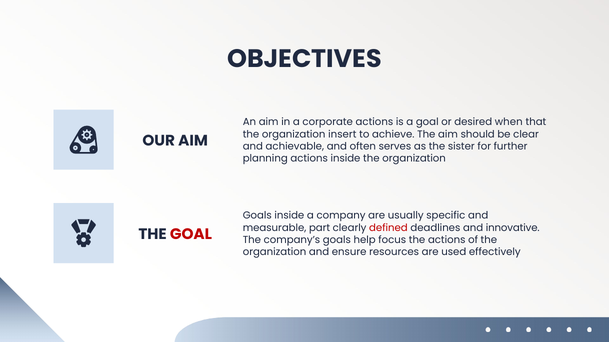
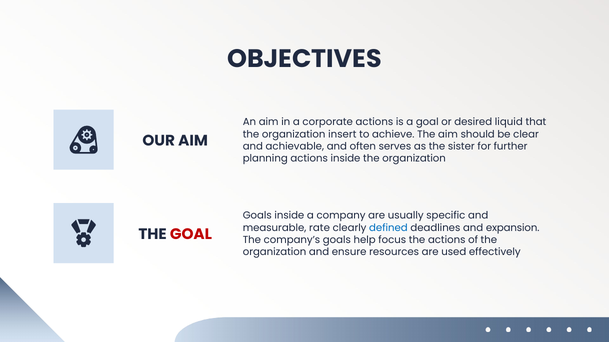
when: when -> liquid
part: part -> rate
defined colour: red -> blue
innovative: innovative -> expansion
